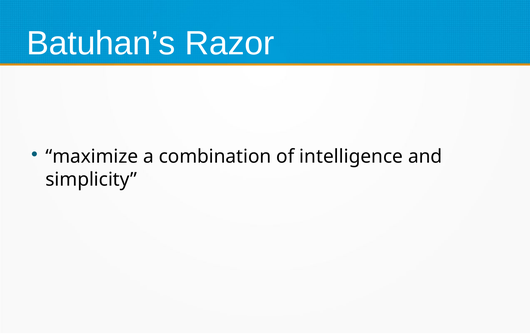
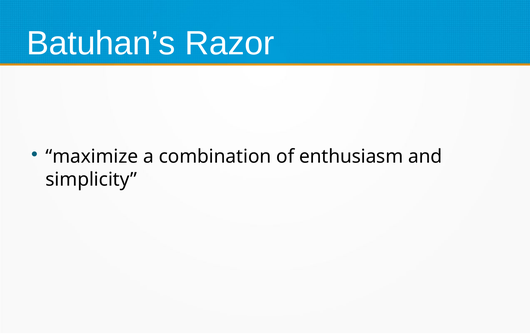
intelligence: intelligence -> enthusiasm
